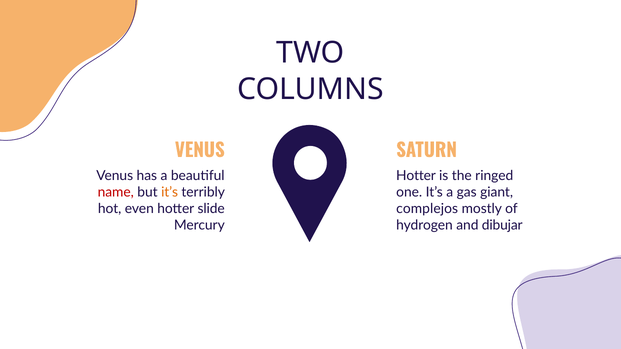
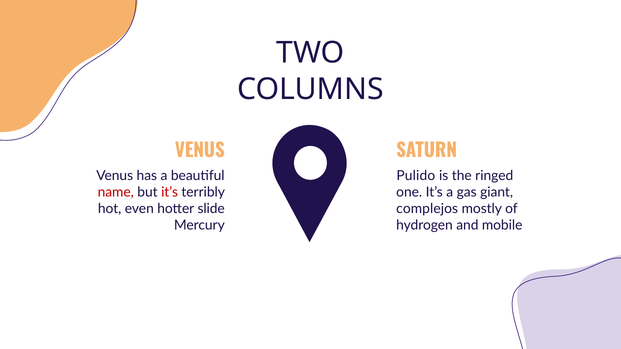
Hotter at (416, 176): Hotter -> Pulido
it’s at (170, 192) colour: orange -> red
dibujar: dibujar -> mobile
